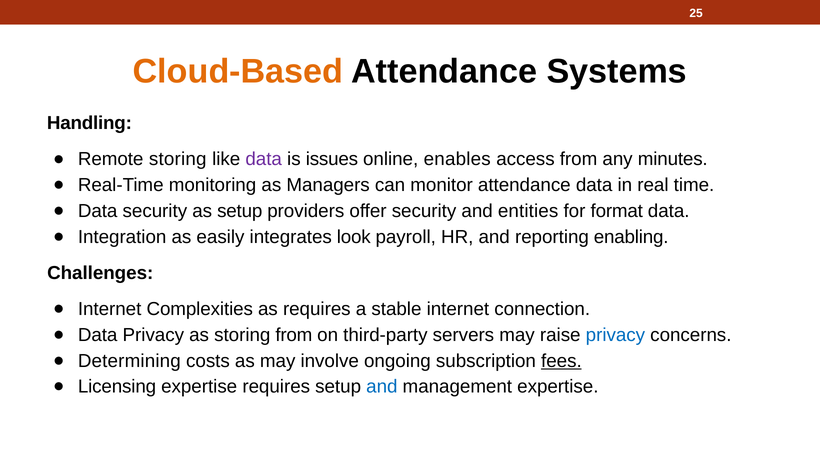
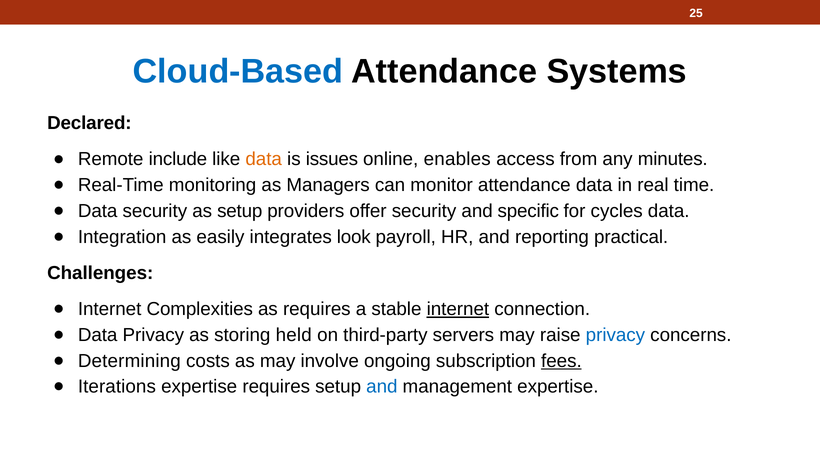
Cloud-Based colour: orange -> blue
Handling: Handling -> Declared
Remote storing: storing -> include
data at (264, 159) colour: purple -> orange
entities: entities -> specific
format: format -> cycles
enabling: enabling -> practical
internet at (458, 309) underline: none -> present
storing from: from -> held
Licensing: Licensing -> Iterations
